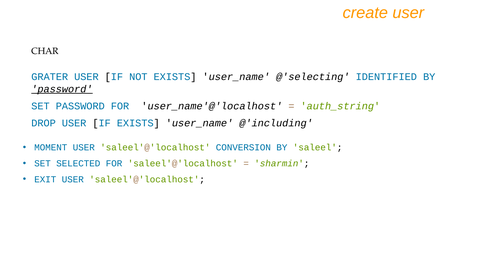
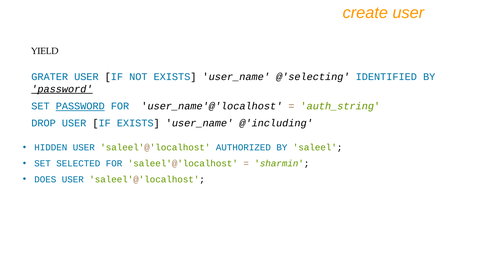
CHAR: CHAR -> YIELD
PASSWORD at (80, 106) underline: none -> present
MOMENT: MOMENT -> HIDDEN
CONVERSION: CONVERSION -> AUTHORIZED
EXIT: EXIT -> DOES
